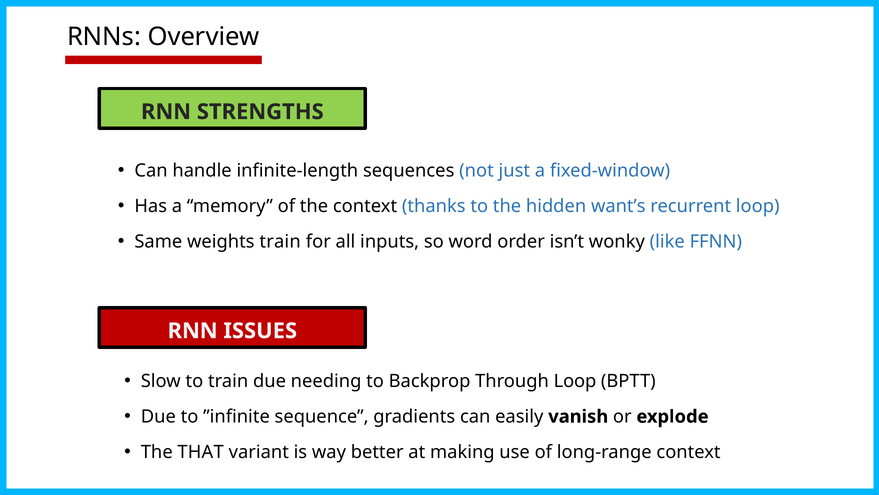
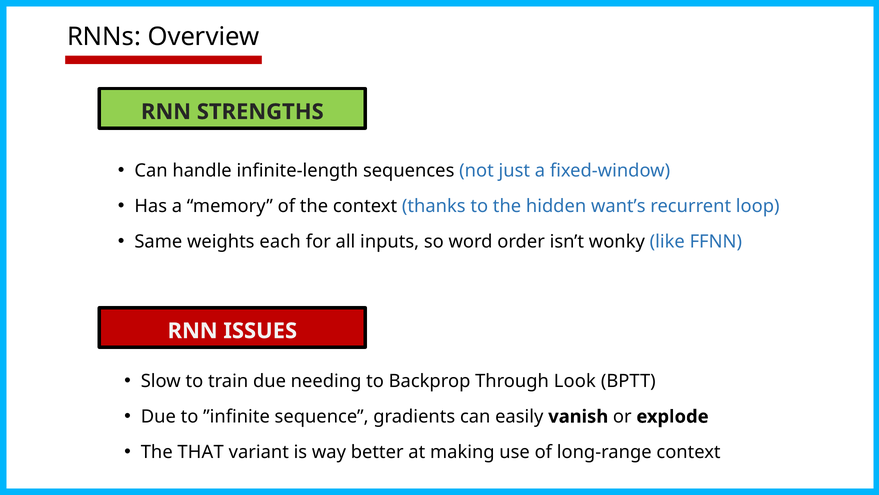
weights train: train -> each
Through Loop: Loop -> Look
